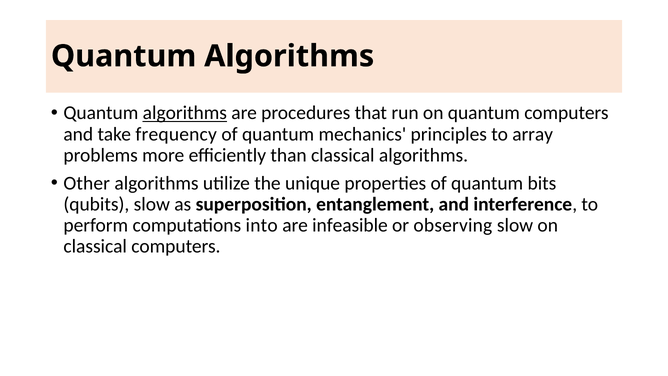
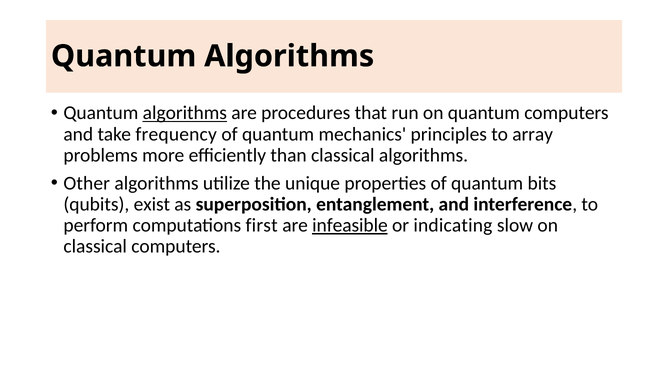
qubits slow: slow -> exist
into: into -> first
infeasible underline: none -> present
observing: observing -> indicating
